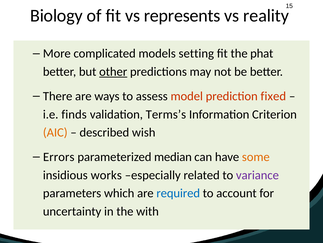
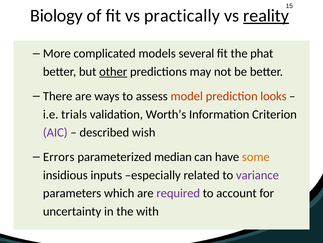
represents: represents -> practically
reality underline: none -> present
setting: setting -> several
fixed: fixed -> looks
finds: finds -> trials
Terms’s: Terms’s -> Worth’s
AIC colour: orange -> purple
works: works -> inputs
required colour: blue -> purple
